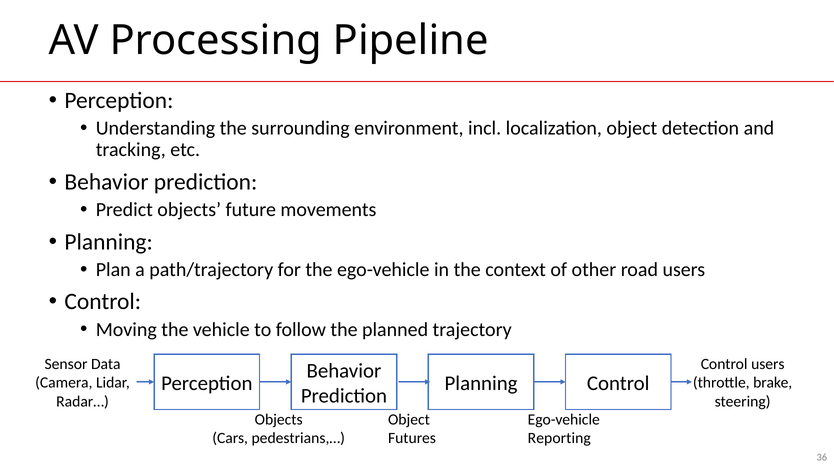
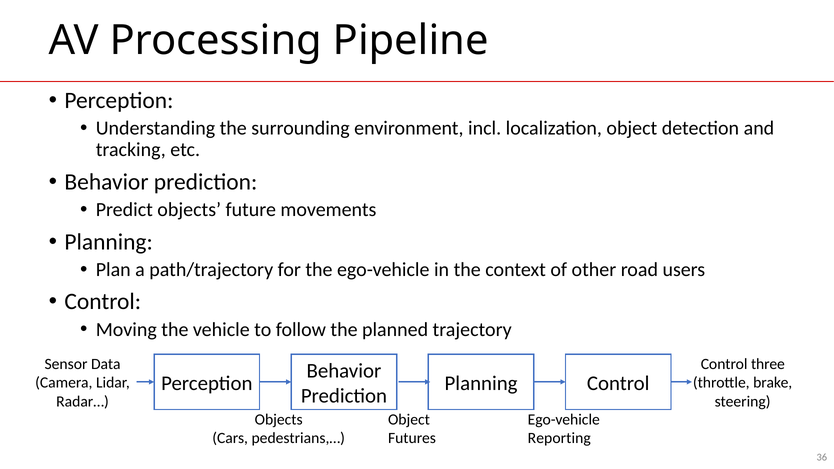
Control users: users -> three
